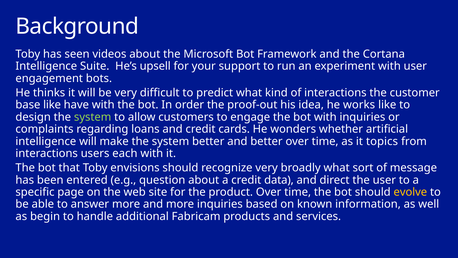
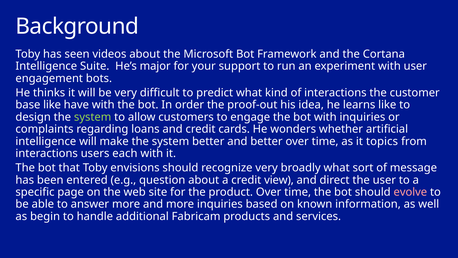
upsell: upsell -> major
works: works -> learns
data: data -> view
evolve colour: yellow -> pink
